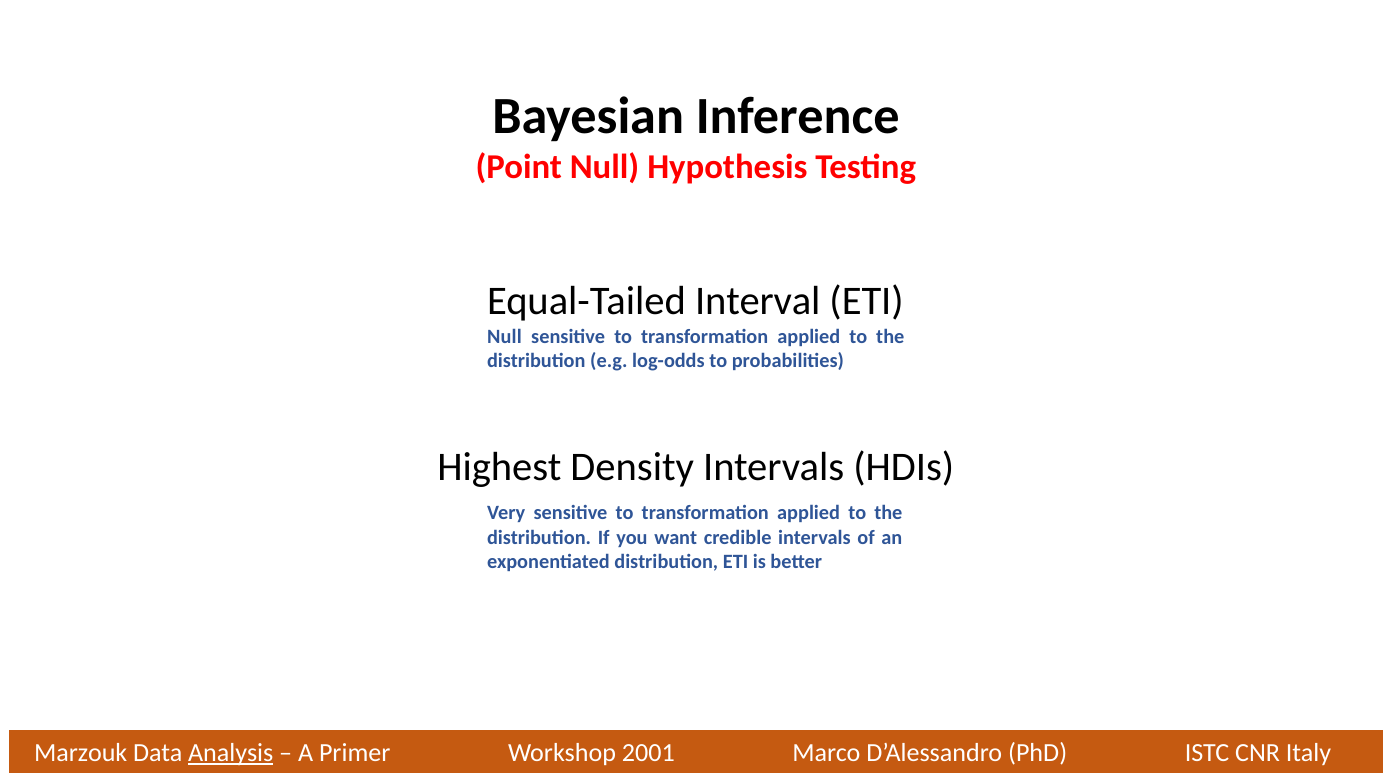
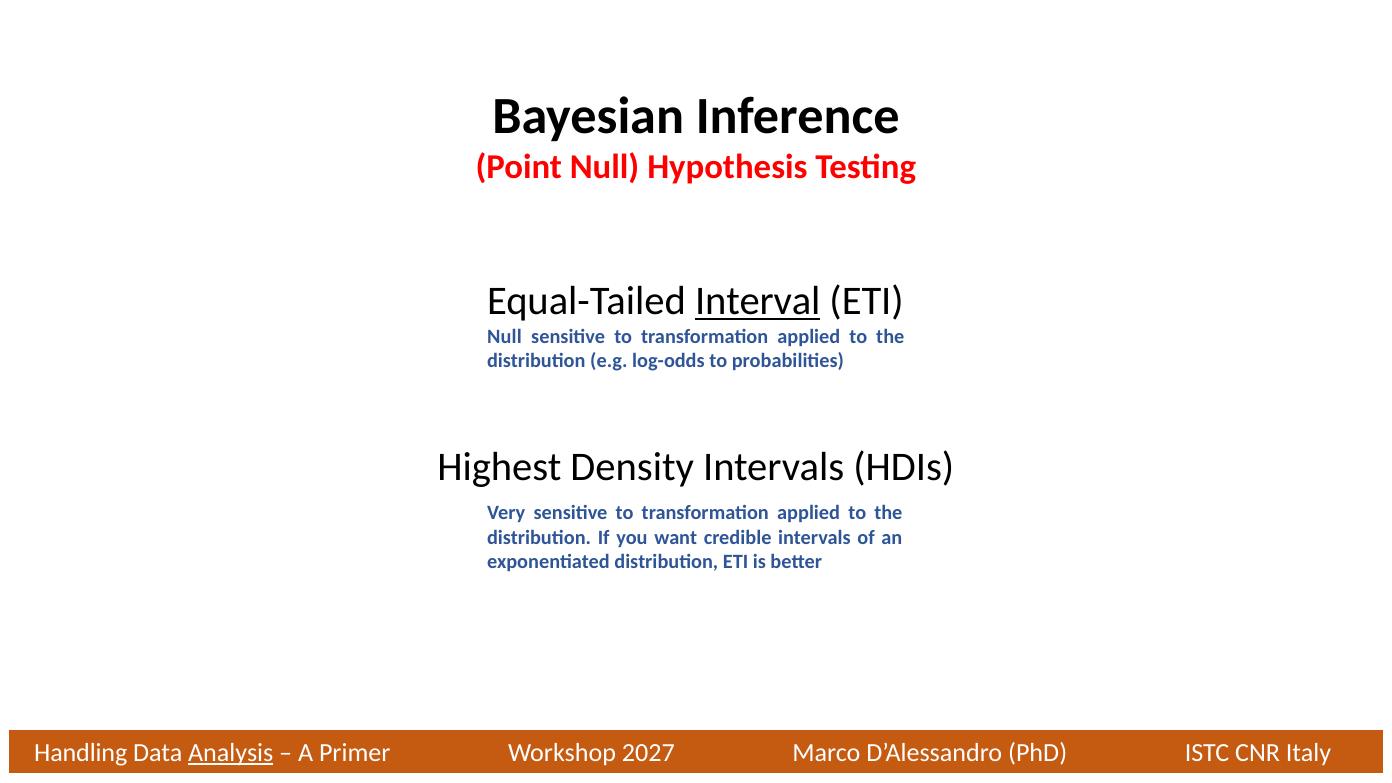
Interval underline: none -> present
Marzouk: Marzouk -> Handling
2001: 2001 -> 2027
